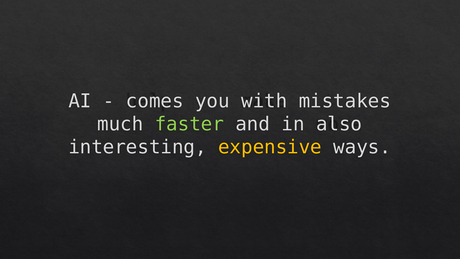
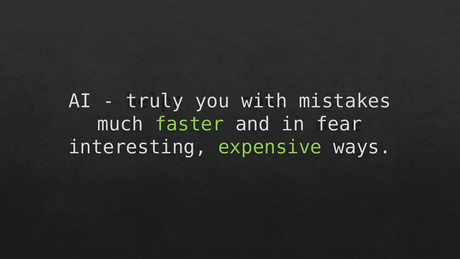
comes: comes -> truly
also: also -> fear
expensive colour: yellow -> light green
